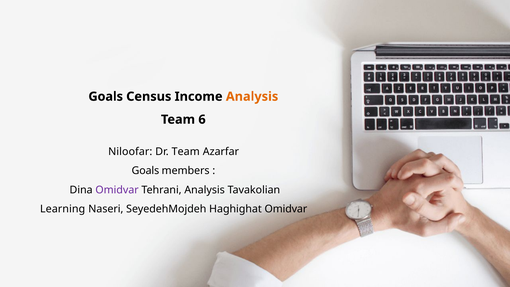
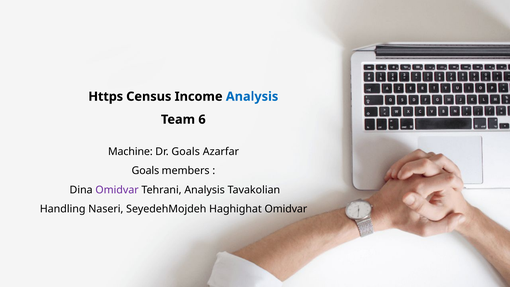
Goals at (106, 97): Goals -> Https
Analysis at (252, 97) colour: orange -> blue
Niloofar: Niloofar -> Machine
Dr Team: Team -> Goals
Learning: Learning -> Handling
